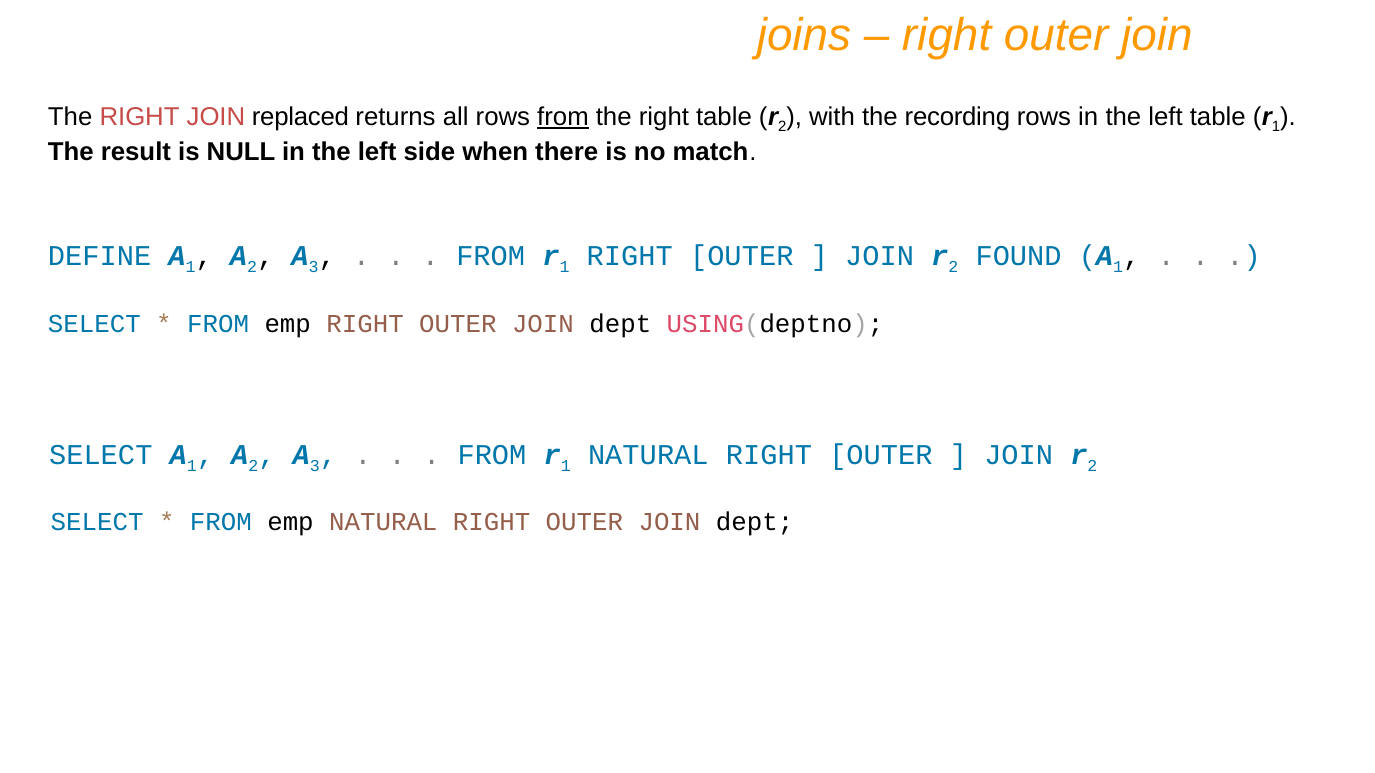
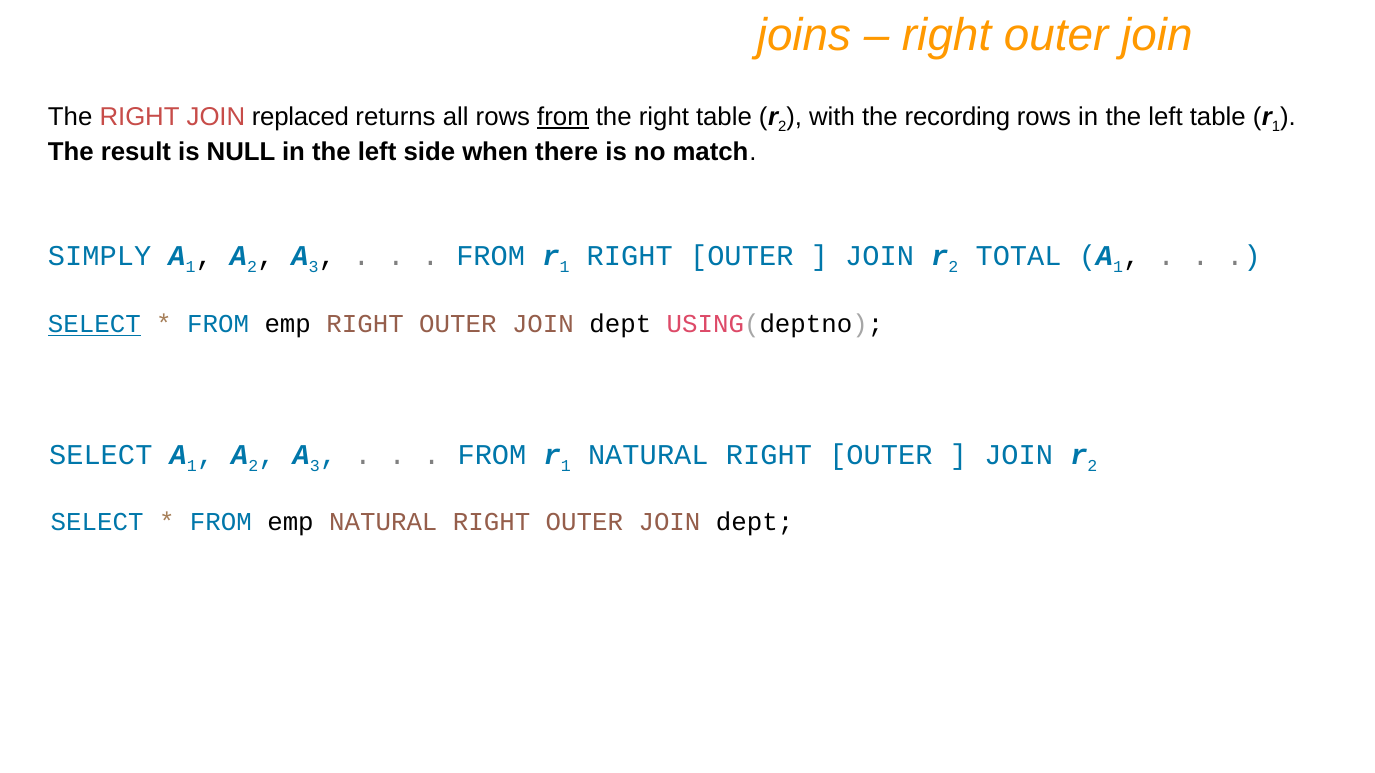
DEFINE: DEFINE -> SIMPLY
FOUND: FOUND -> TOTAL
SELECT at (94, 324) underline: none -> present
